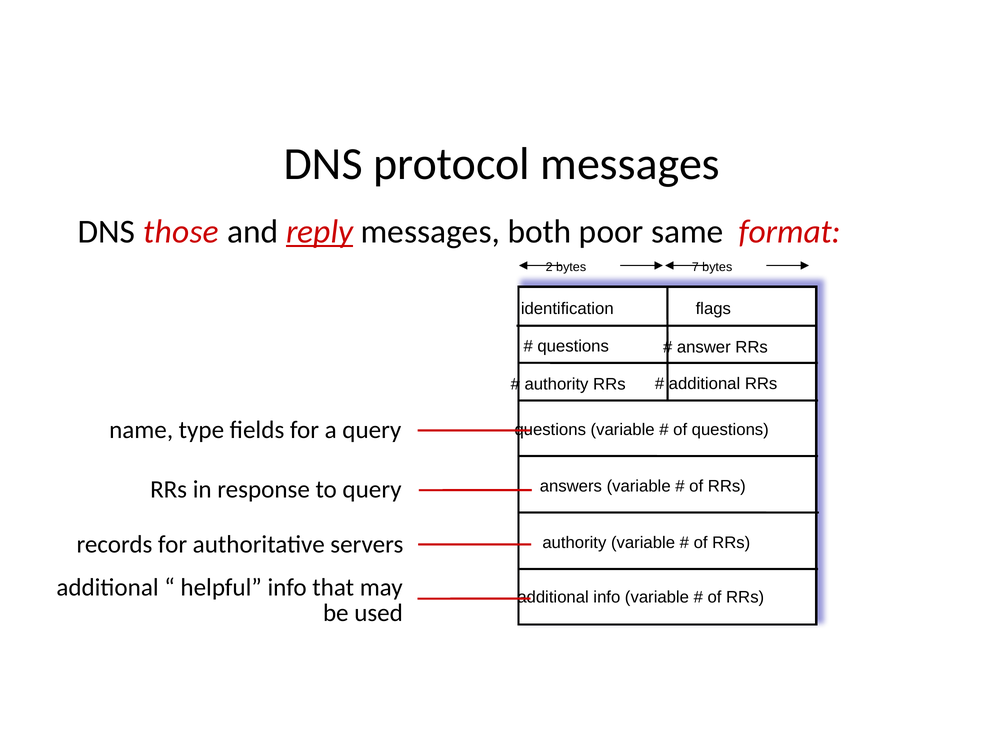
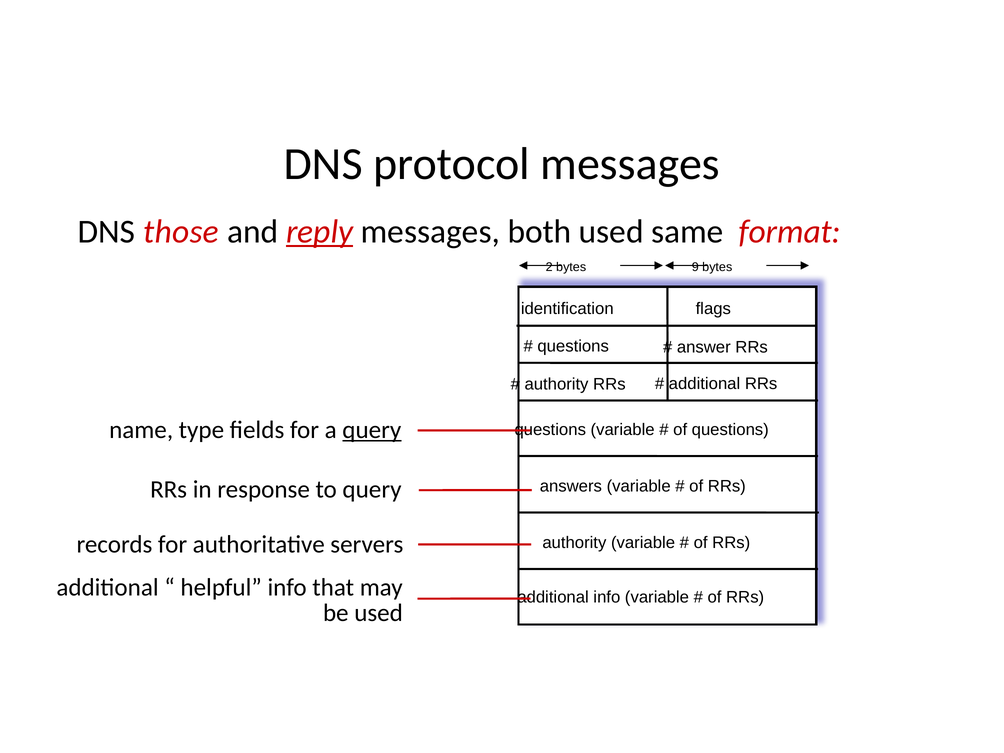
both poor: poor -> used
7: 7 -> 9
query at (372, 430) underline: none -> present
